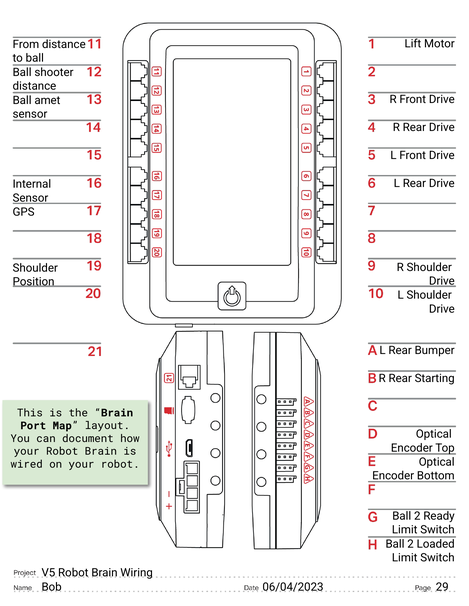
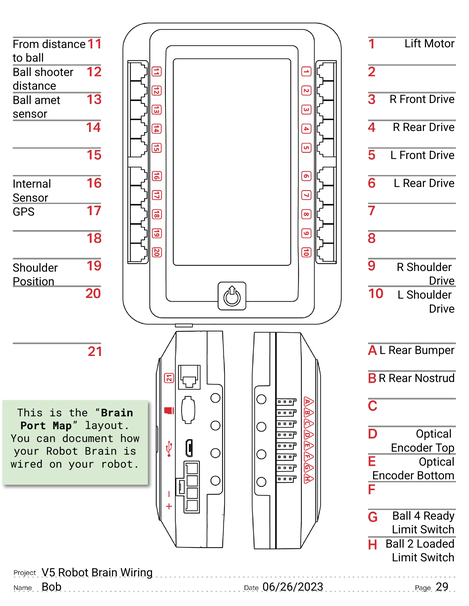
Starting: Starting -> Nostrud
2 at (417, 517): 2 -> 4
06/04/2023: 06/04/2023 -> 06/26/2023
